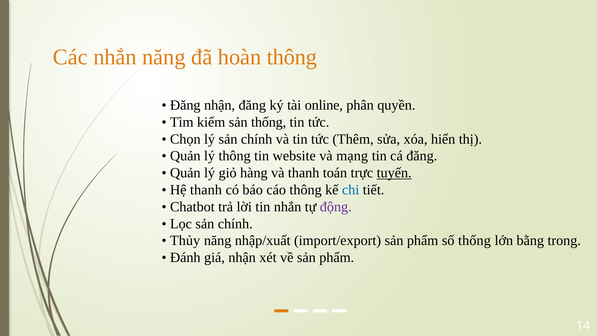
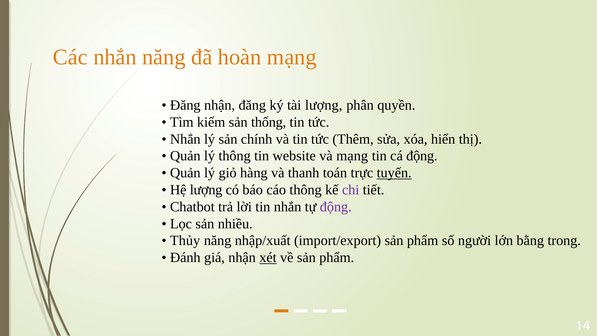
hoàn thông: thông -> mạng
tài online: online -> lượng
Chọn at (185, 139): Chọn -> Nhắn
cá đăng: đăng -> động
Hệ thanh: thanh -> lượng
chi colour: blue -> purple
Lọc sản chính: chính -> nhiều
số thống: thống -> người
xét underline: none -> present
